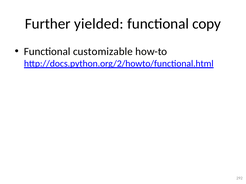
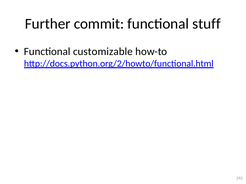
yielded: yielded -> commit
copy: copy -> stuff
